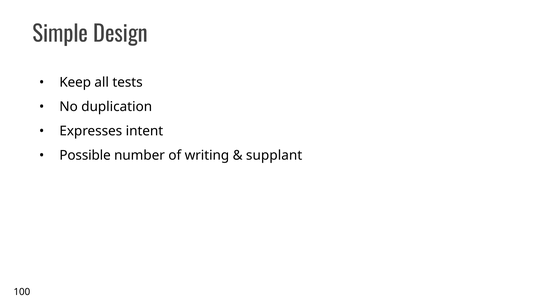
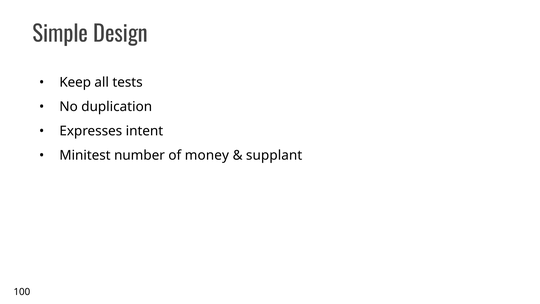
Possible: Possible -> Minitest
writing: writing -> money
